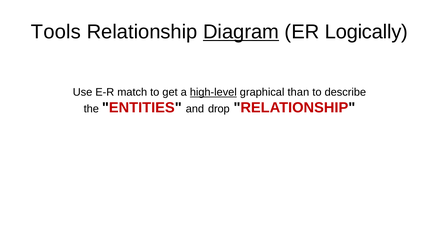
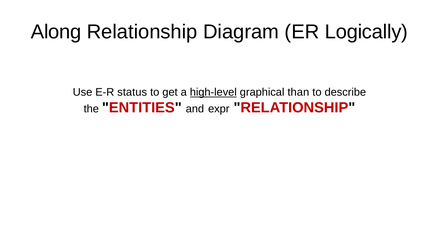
Tools: Tools -> Along
Diagram underline: present -> none
match: match -> status
drop: drop -> expr
